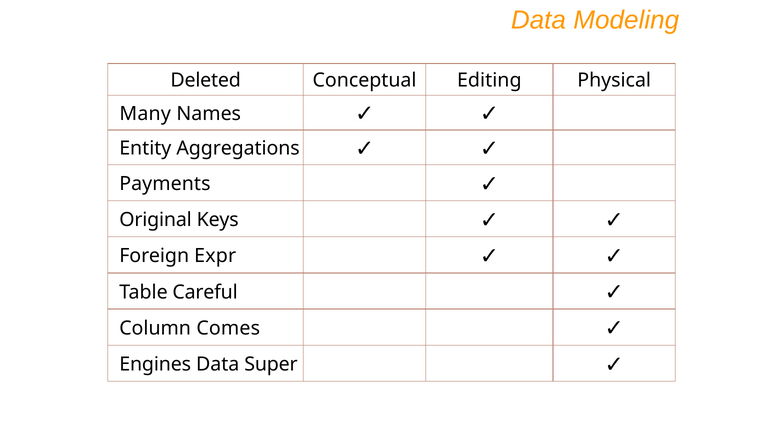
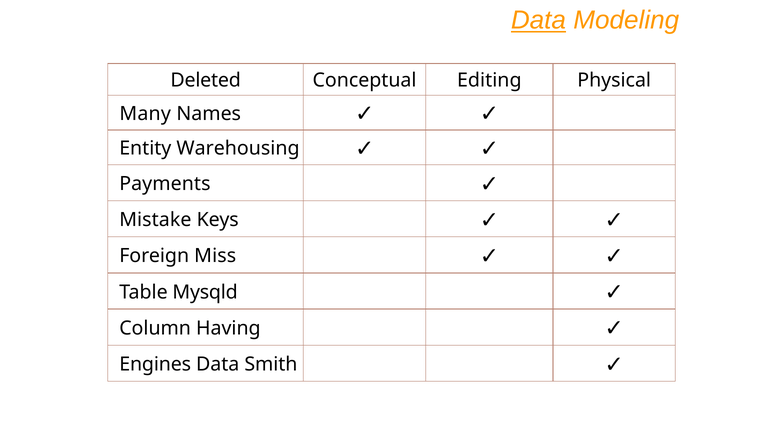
Data at (538, 20) underline: none -> present
Aggregations: Aggregations -> Warehousing
Original: Original -> Mistake
Expr: Expr -> Miss
Careful: Careful -> Mysqld
Comes: Comes -> Having
Super: Super -> Smith
